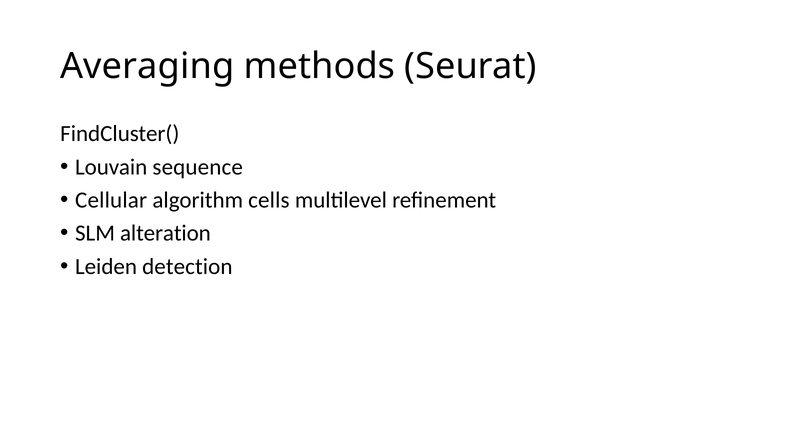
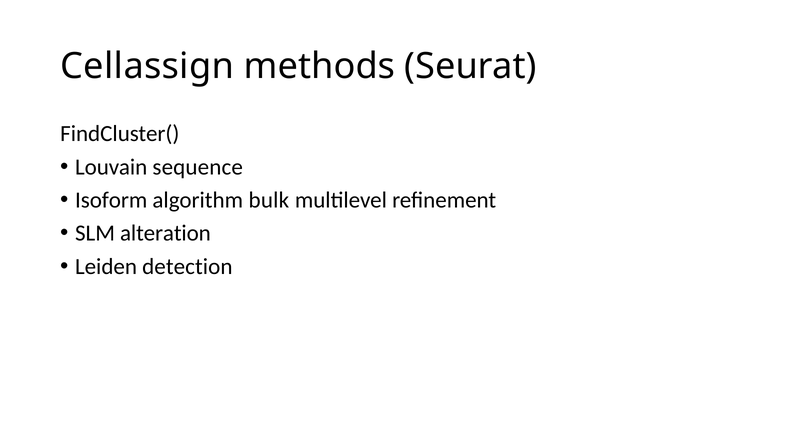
Averaging: Averaging -> Cellassign
Cellular: Cellular -> Isoform
cells: cells -> bulk
